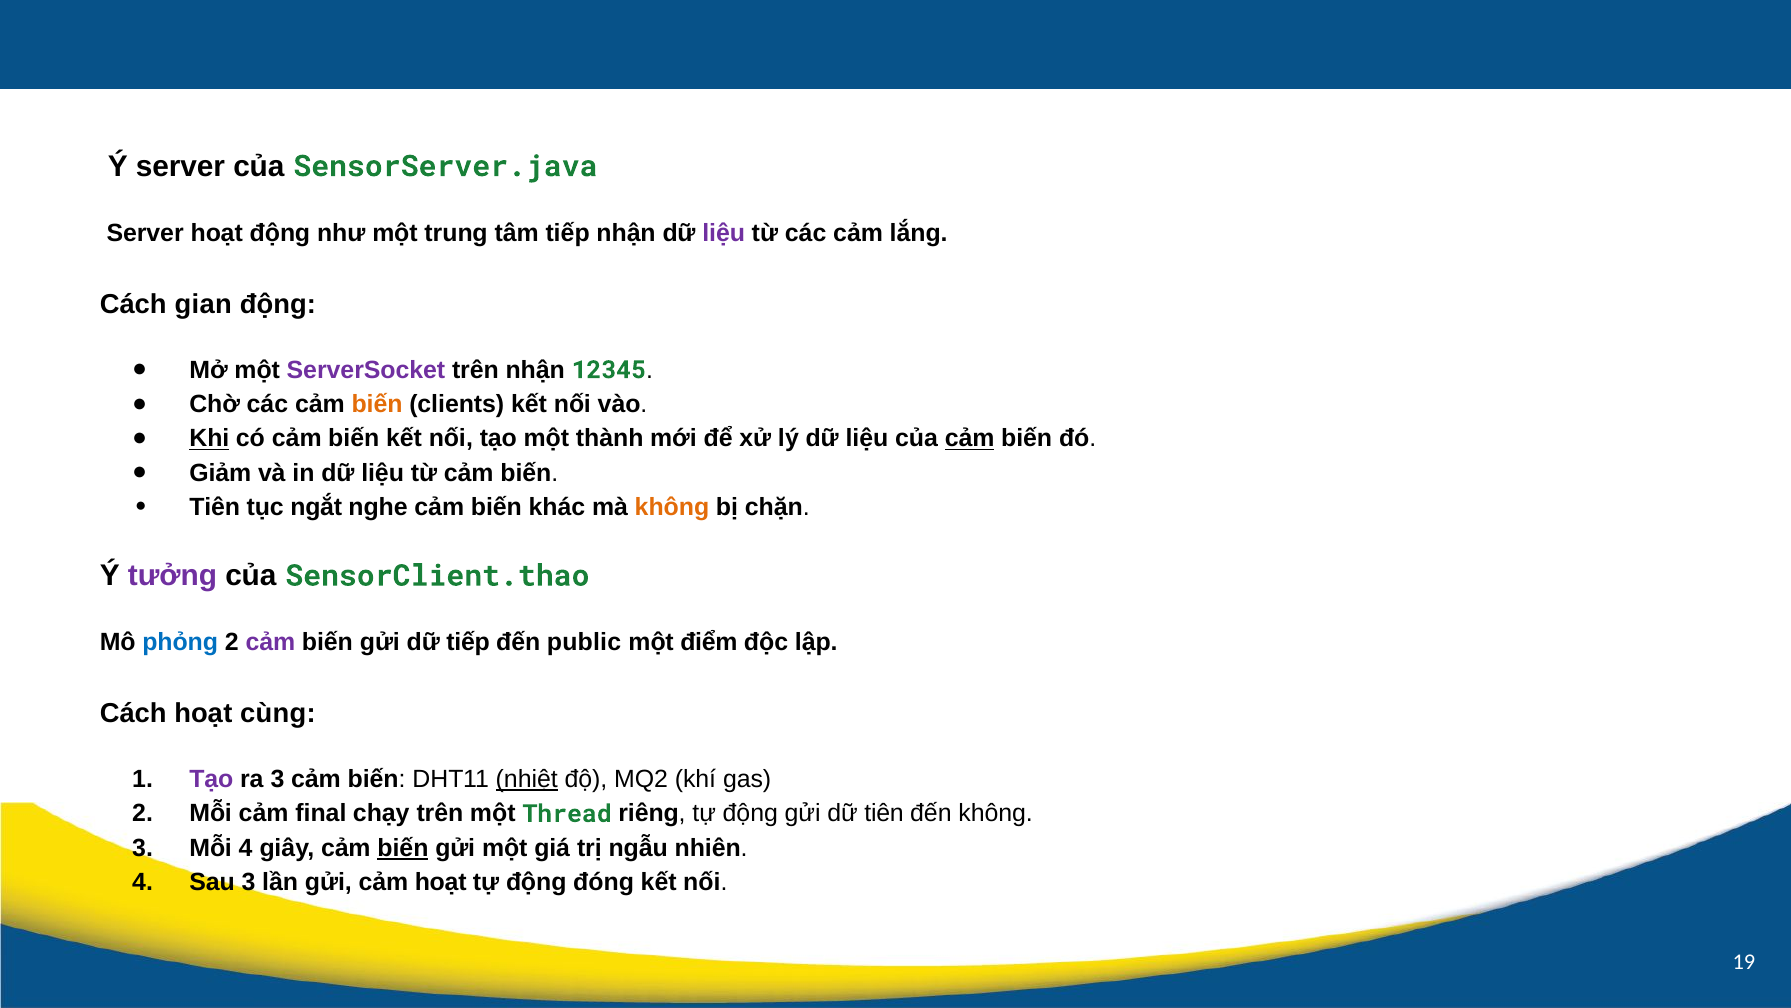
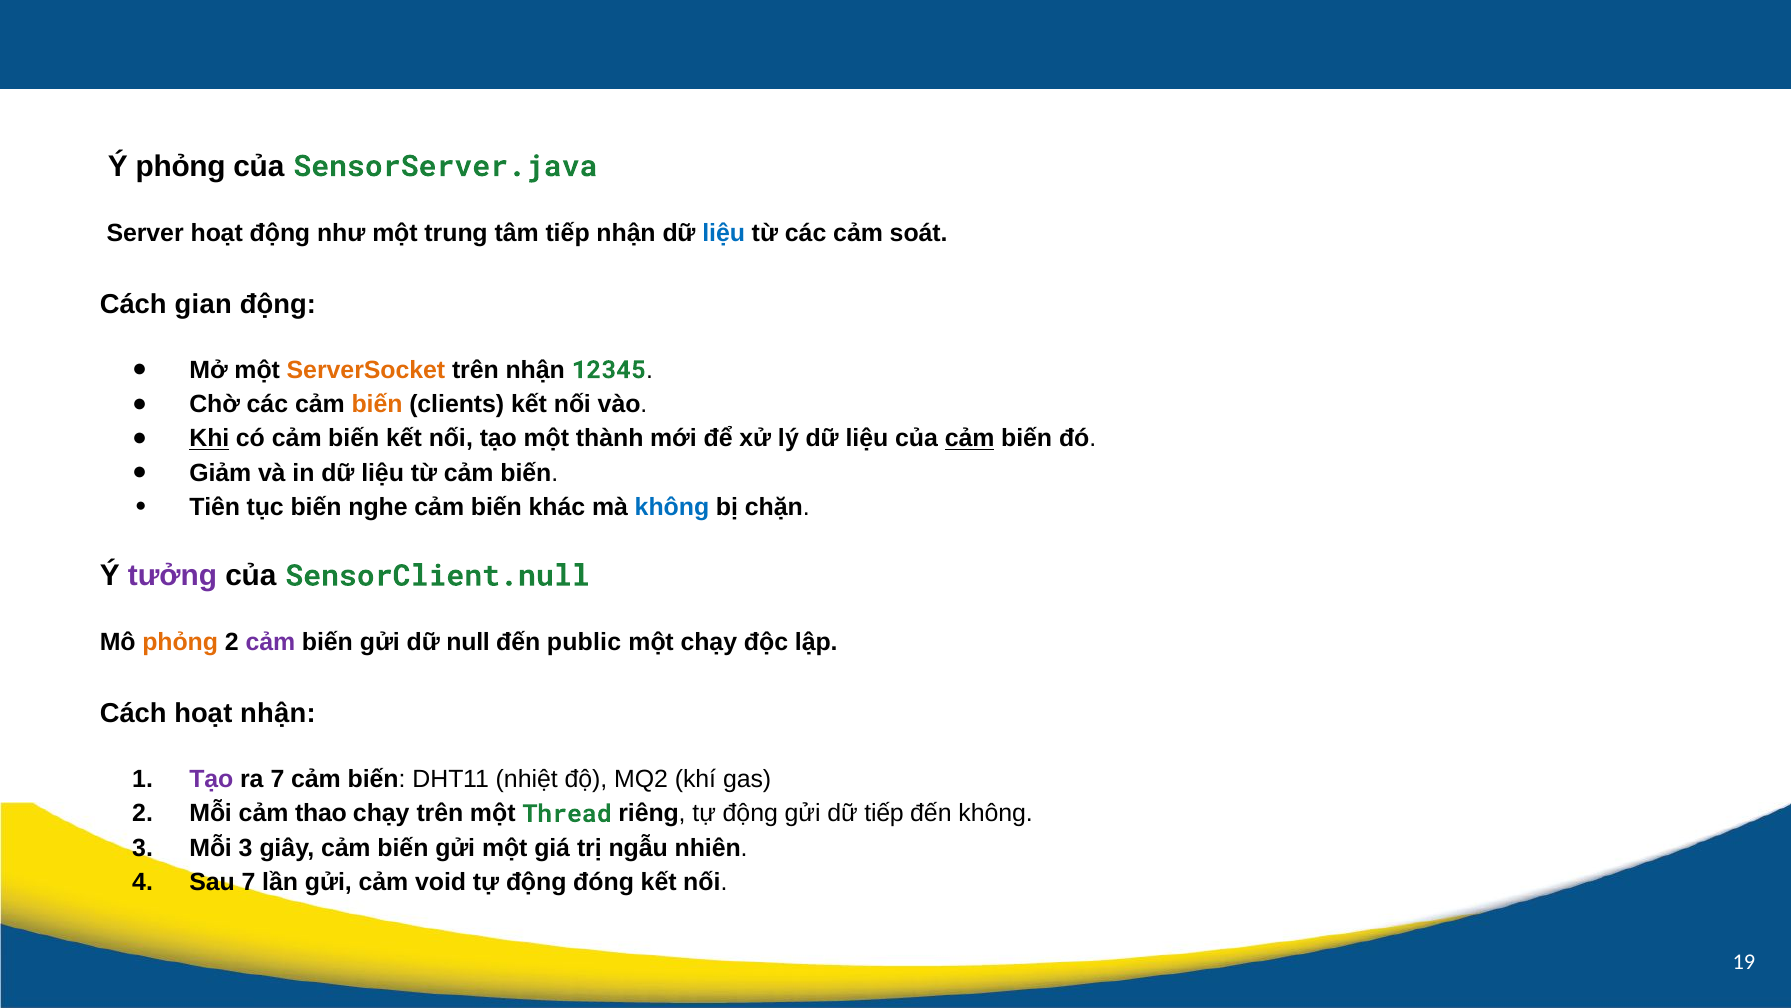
Ý server: server -> phỏng
liệu at (724, 233) colour: purple -> blue
lắng: lắng -> soát
ServerSocket colour: purple -> orange
tục ngắt: ngắt -> biến
không at (672, 507) colour: orange -> blue
SensorClient.thao: SensorClient.thao -> SensorClient.null
phỏng at (180, 642) colour: blue -> orange
dữ tiếp: tiếp -> null
một điểm: điểm -> chạy
hoạt cùng: cùng -> nhận
ra 3: 3 -> 7
nhiệt underline: present -> none
final: final -> thao
dữ tiên: tiên -> tiếp
Mỗi 4: 4 -> 3
biến at (403, 848) underline: present -> none
Sau 3: 3 -> 7
cảm hoạt: hoạt -> void
